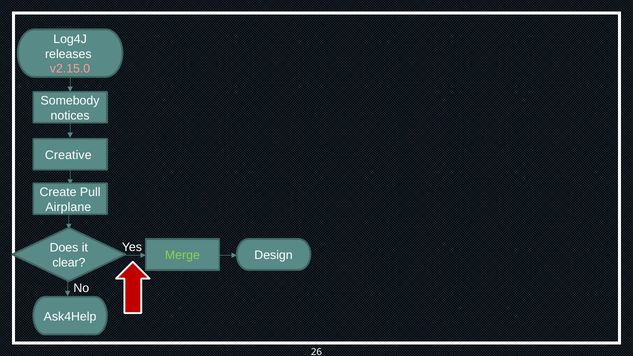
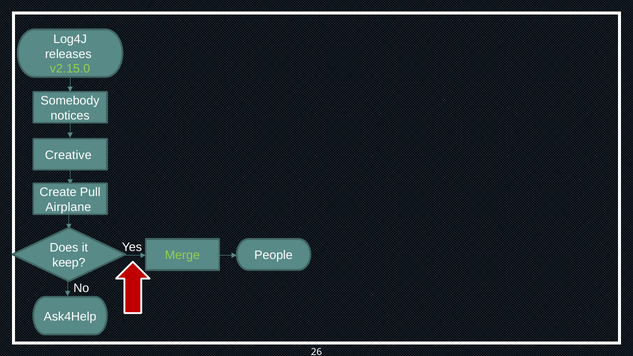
v2.15.0 colour: pink -> light green
Design: Design -> People
clear: clear -> keep
